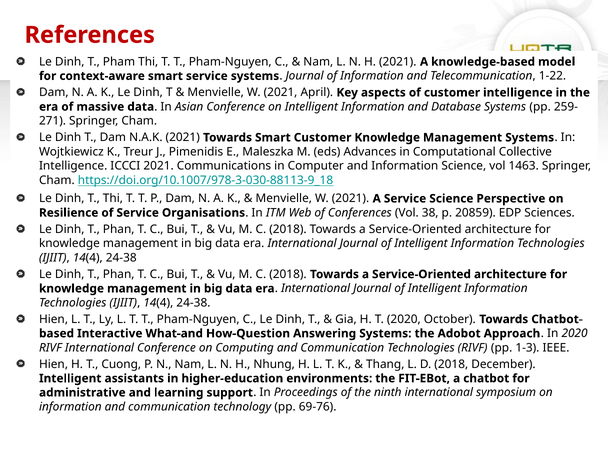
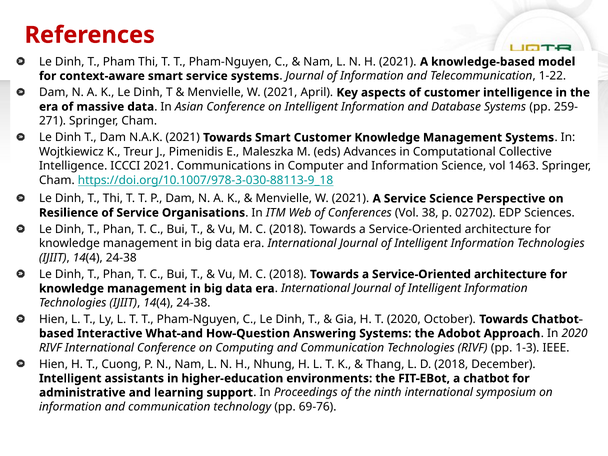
20859: 20859 -> 02702
